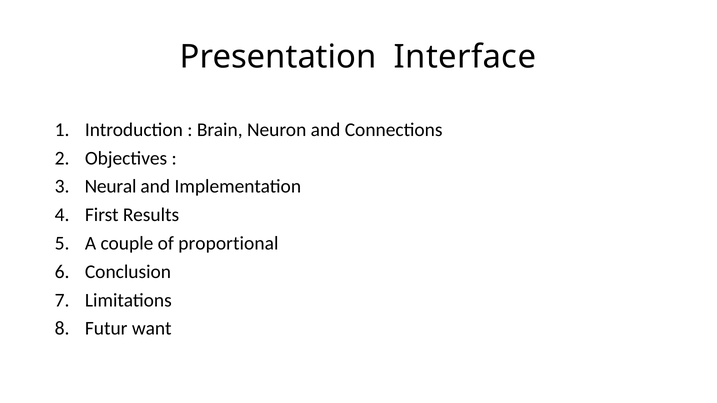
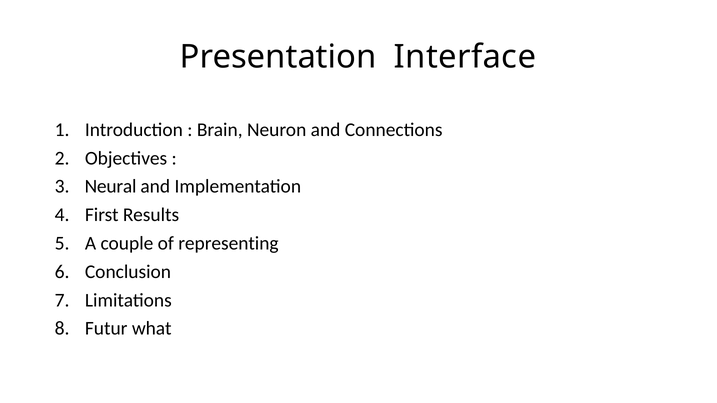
proportional: proportional -> representing
want: want -> what
